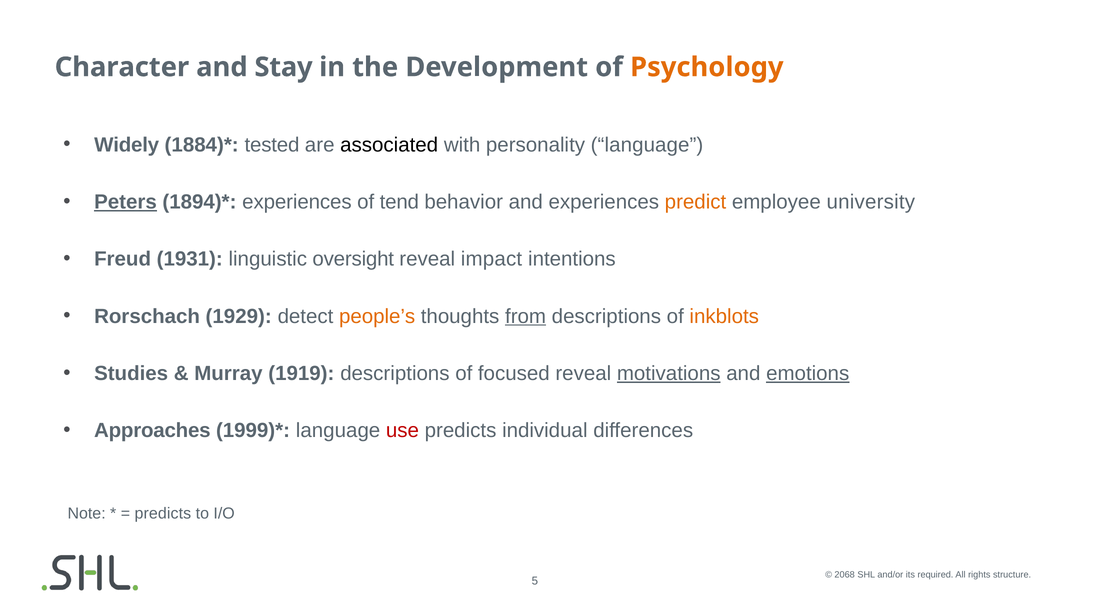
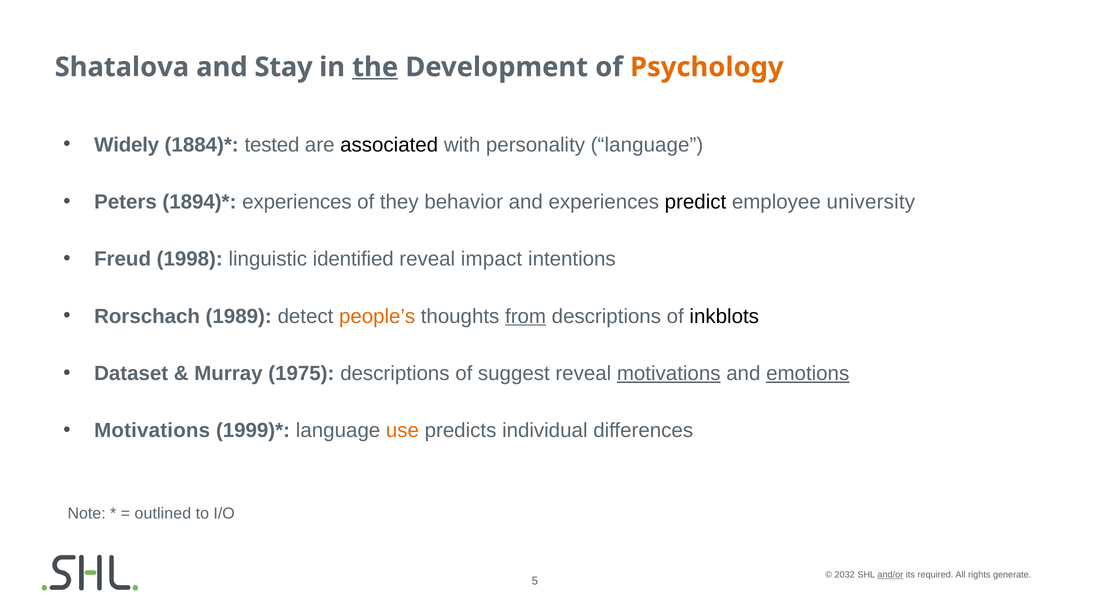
Character: Character -> Shatalova
the underline: none -> present
Peters underline: present -> none
tend: tend -> they
predict colour: orange -> black
1931: 1931 -> 1998
oversight: oversight -> identified
1929: 1929 -> 1989
inkblots colour: orange -> black
Studies: Studies -> Dataset
1919: 1919 -> 1975
focused: focused -> suggest
Approaches at (152, 431): Approaches -> Motivations
use colour: red -> orange
predicts at (163, 514): predicts -> outlined
2068: 2068 -> 2032
and/or underline: none -> present
structure: structure -> generate
